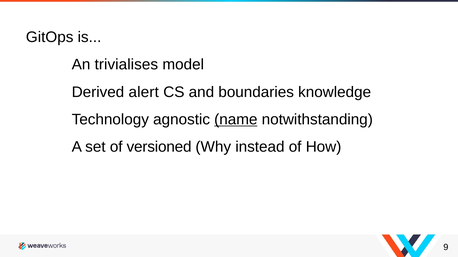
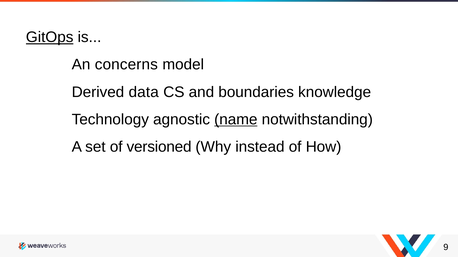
GitOps underline: none -> present
trivialises: trivialises -> concerns
alert: alert -> data
